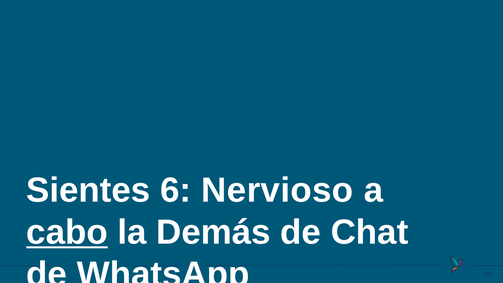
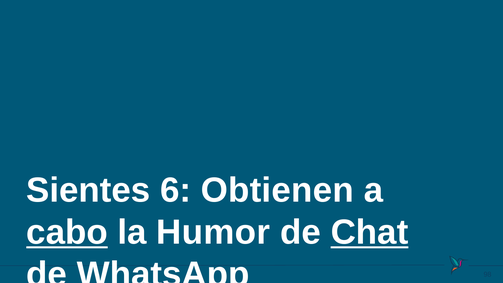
Nervioso: Nervioso -> Obtienen
Demás: Demás -> Humor
Chat underline: none -> present
